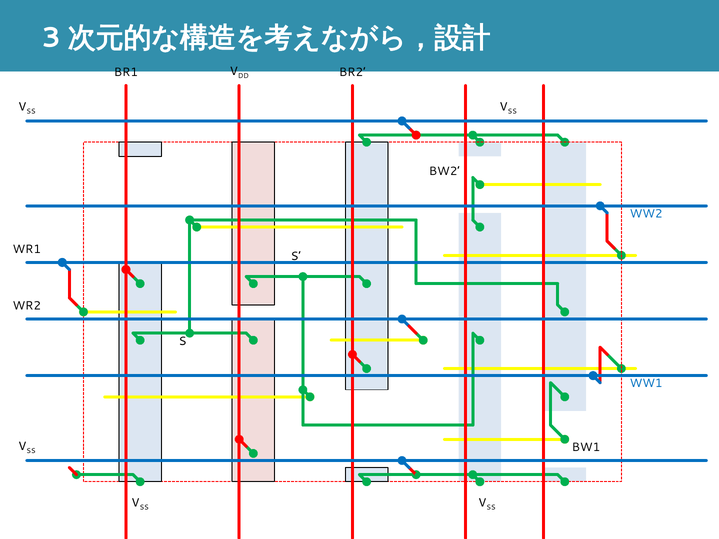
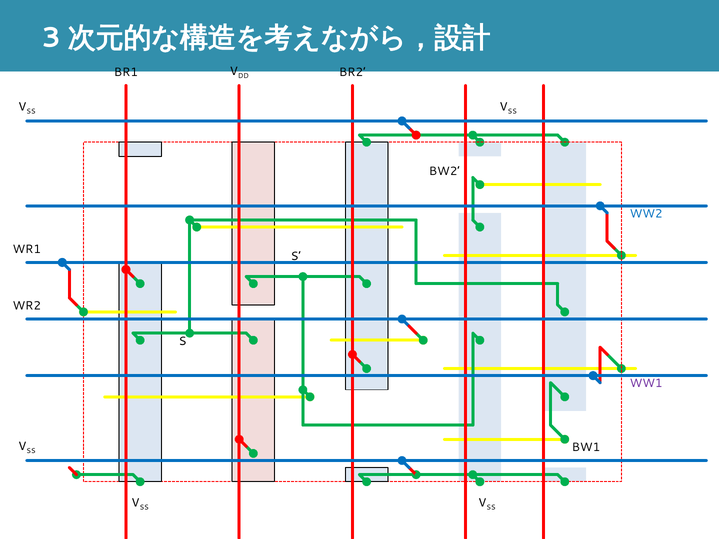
WW1 colour: blue -> purple
